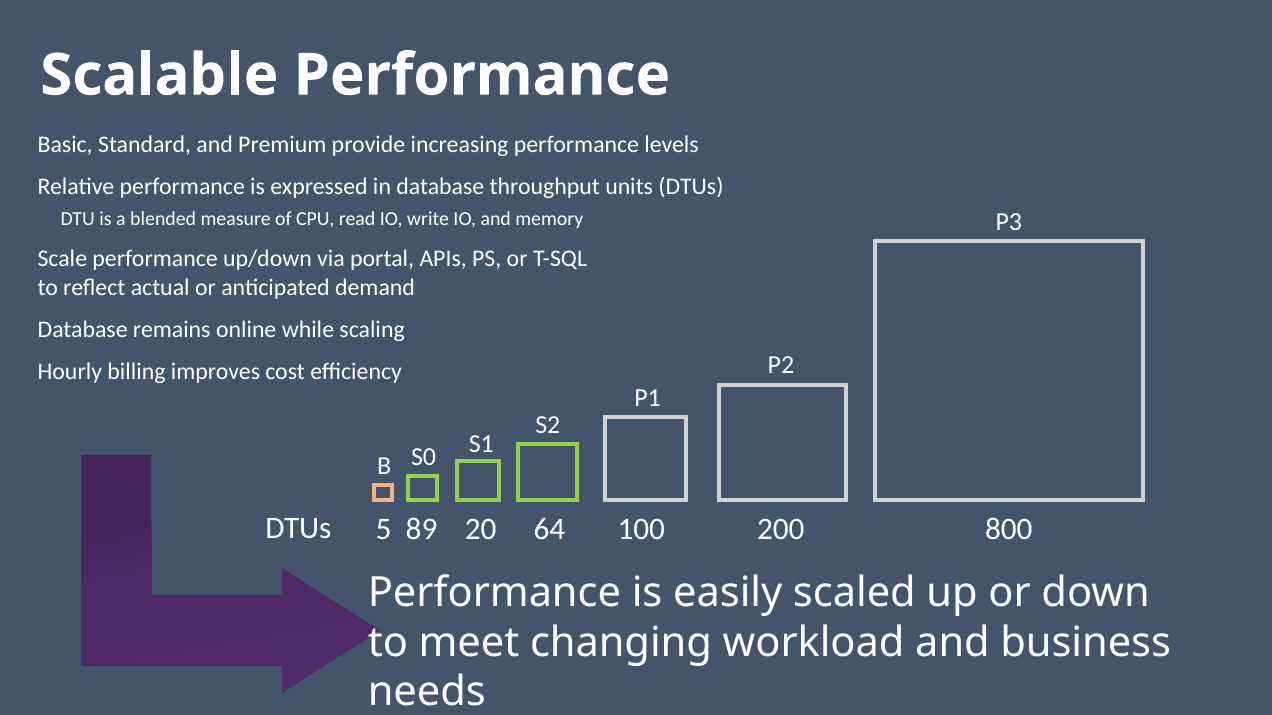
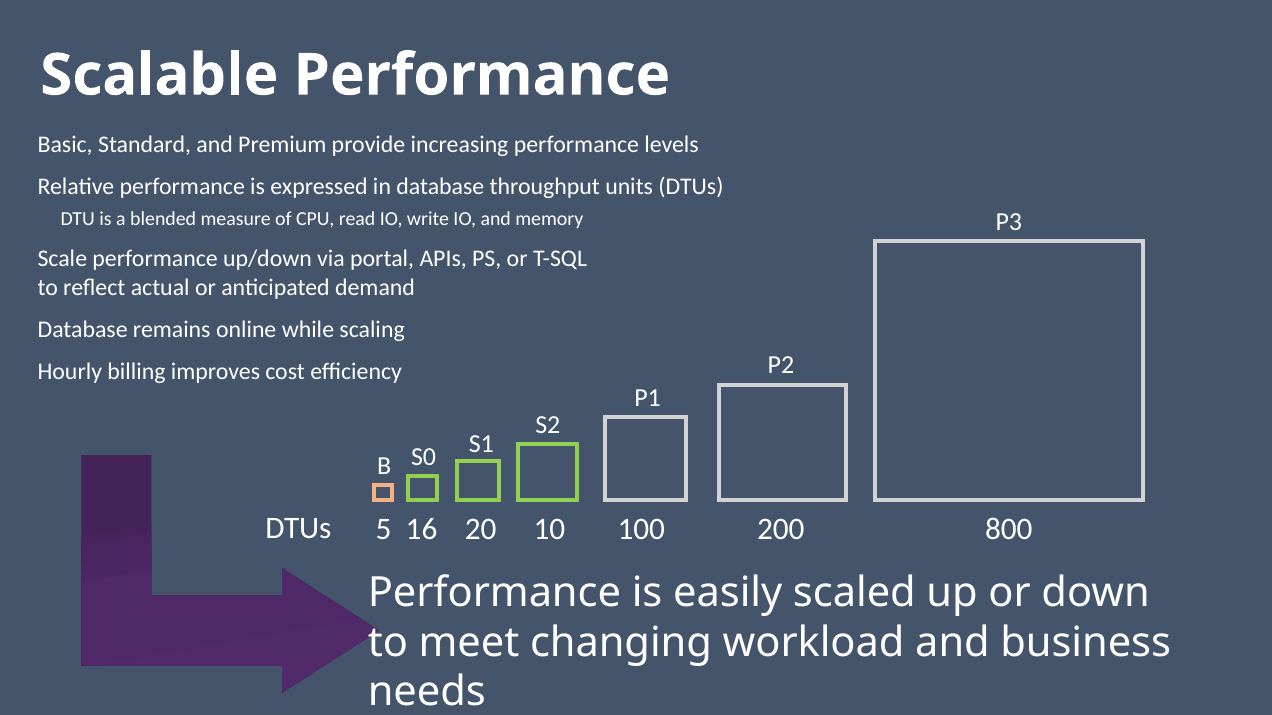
89: 89 -> 16
64: 64 -> 10
